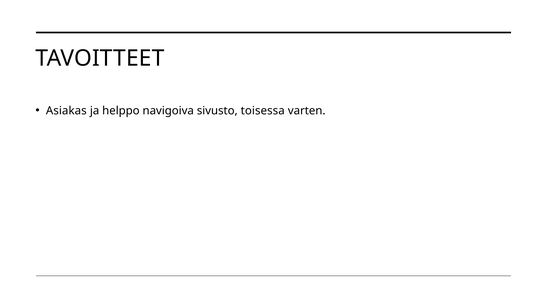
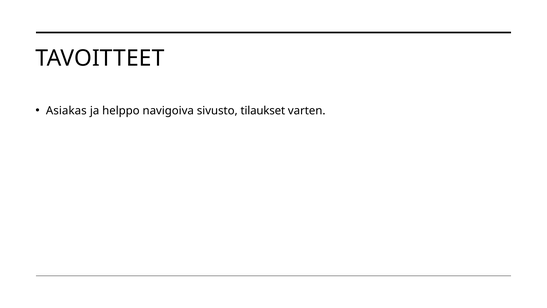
toisessa: toisessa -> tilaukset
